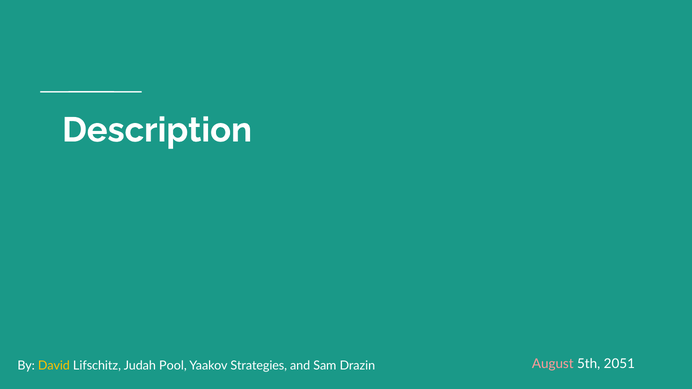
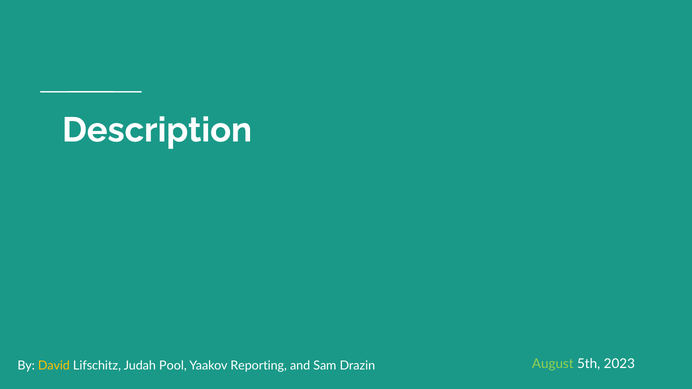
Strategies: Strategies -> Reporting
August colour: pink -> light green
2051: 2051 -> 2023
